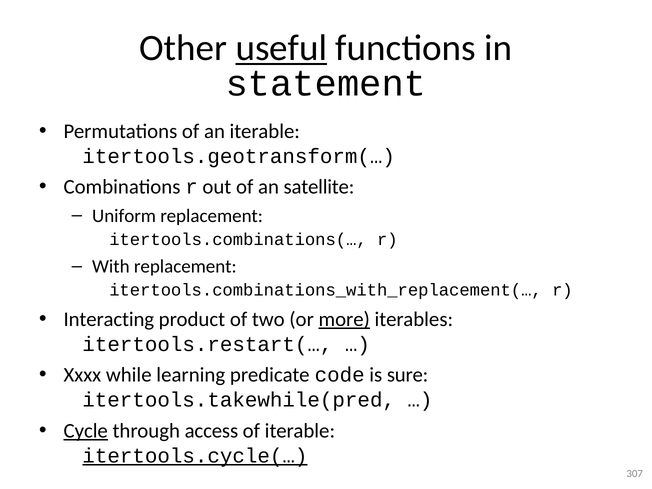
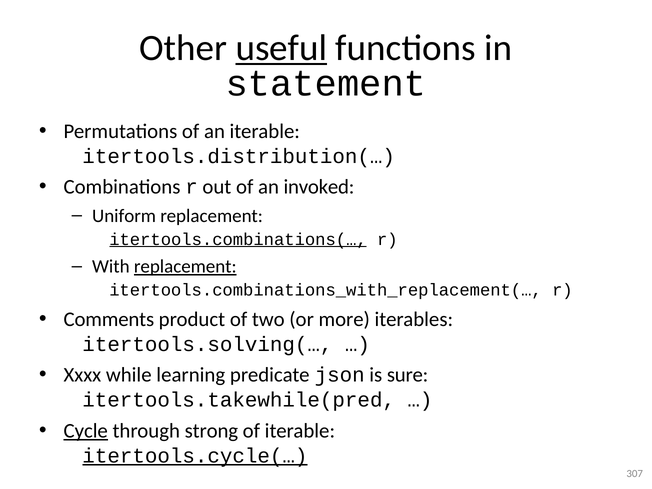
itertools.geotransform(…: itertools.geotransform(… -> itertools.distribution(…
satellite: satellite -> invoked
itertools.combinations(… underline: none -> present
replacement at (185, 267) underline: none -> present
Interacting: Interacting -> Comments
more underline: present -> none
itertools.restart(…: itertools.restart(… -> itertools.solving(…
code: code -> json
access: access -> strong
